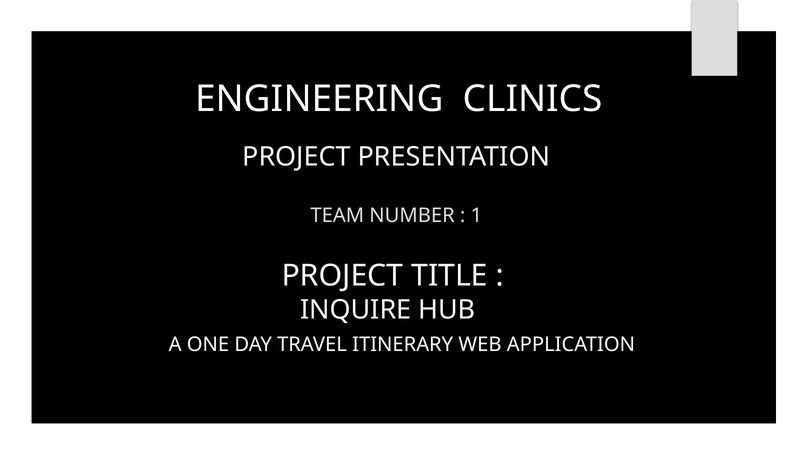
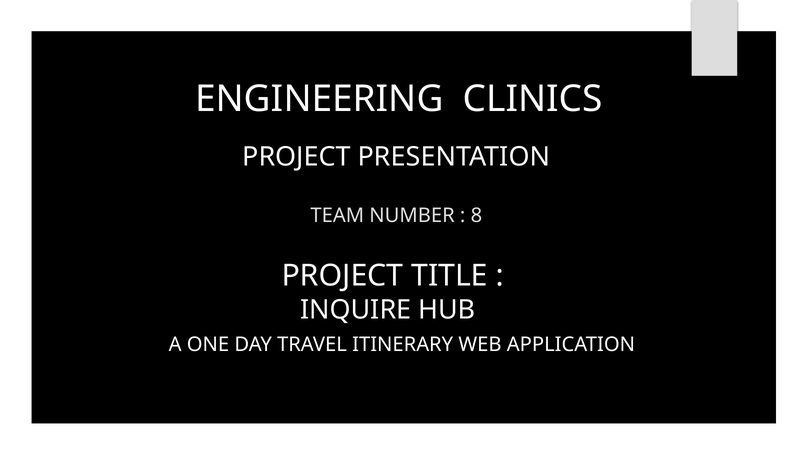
1: 1 -> 8
